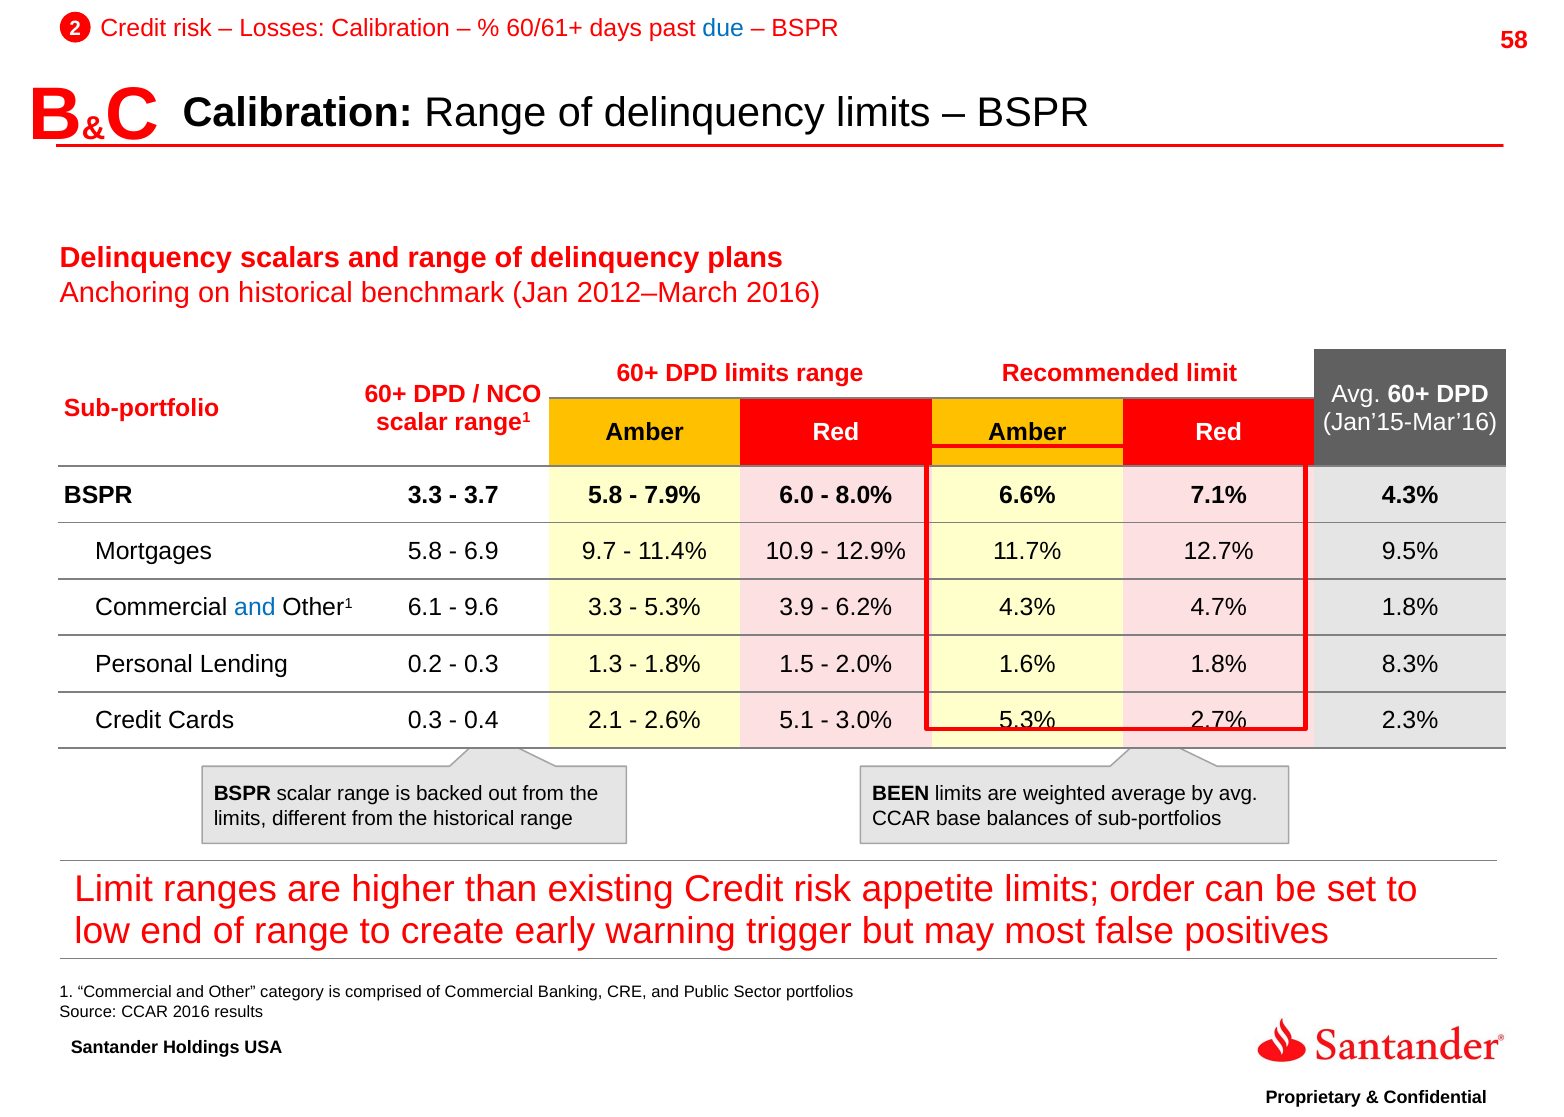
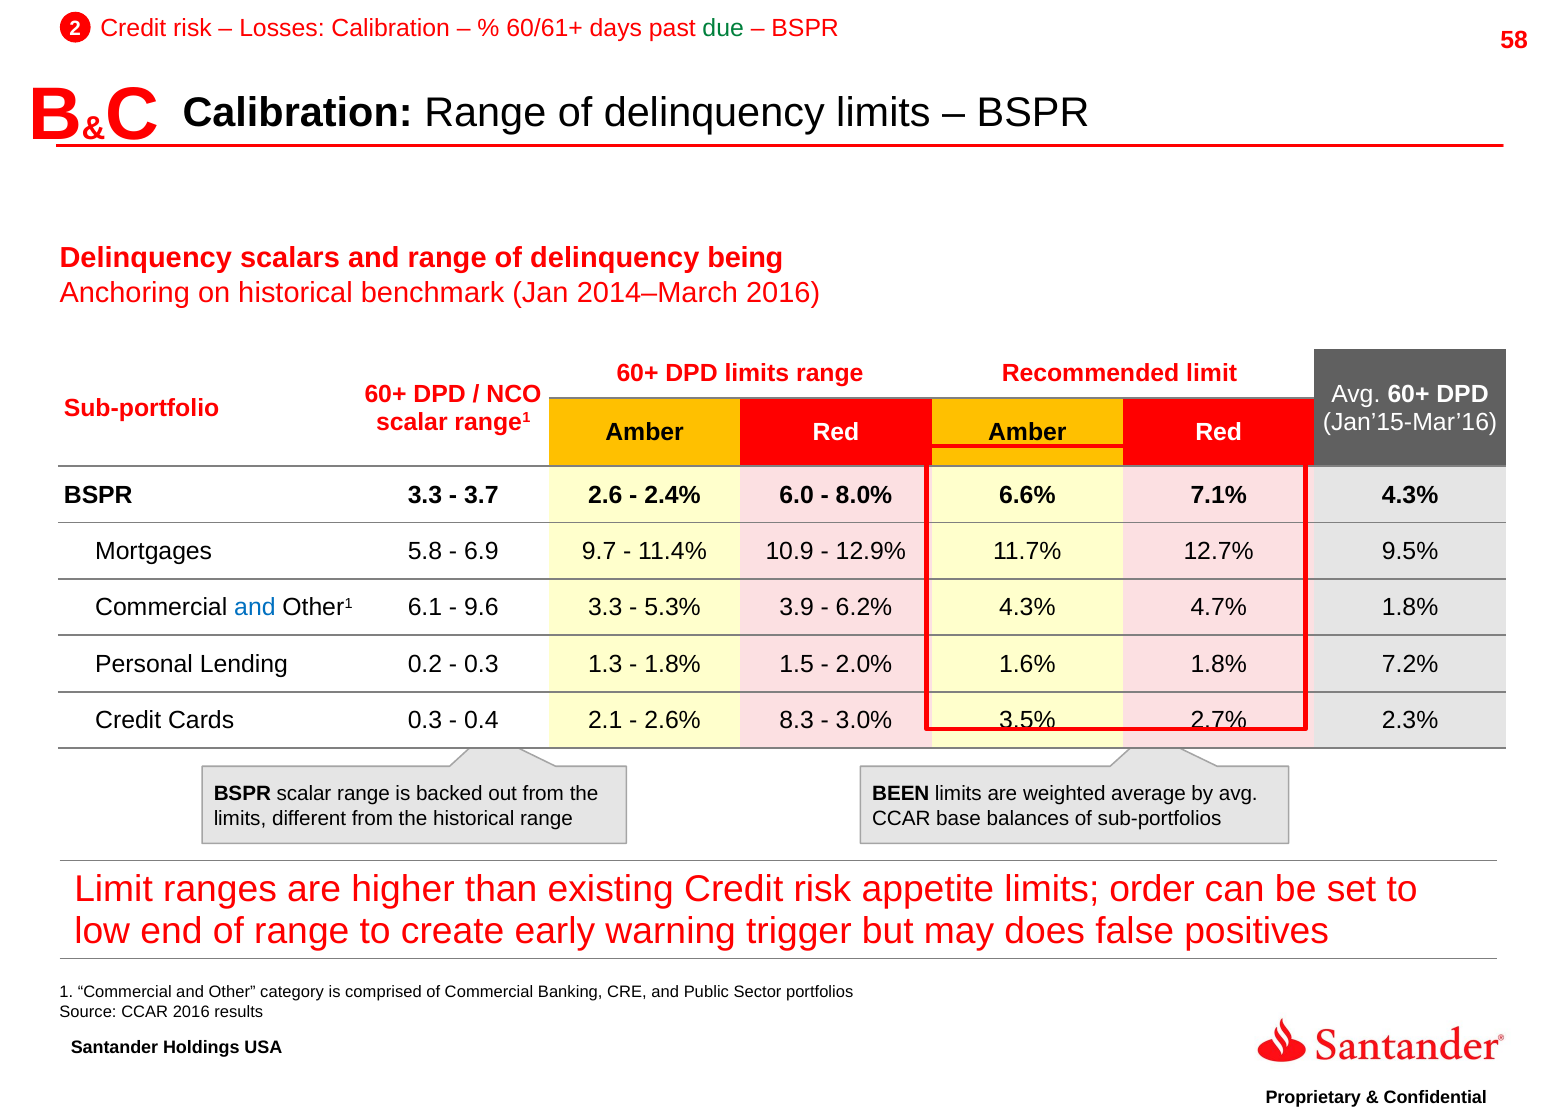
due colour: blue -> green
plans: plans -> being
2012–March: 2012–March -> 2014–March
3.7 5.8: 5.8 -> 2.6
7.9%: 7.9% -> 2.4%
8.3%: 8.3% -> 7.2%
5.1: 5.1 -> 8.3
3.0% 5.3%: 5.3% -> 3.5%
most: most -> does
